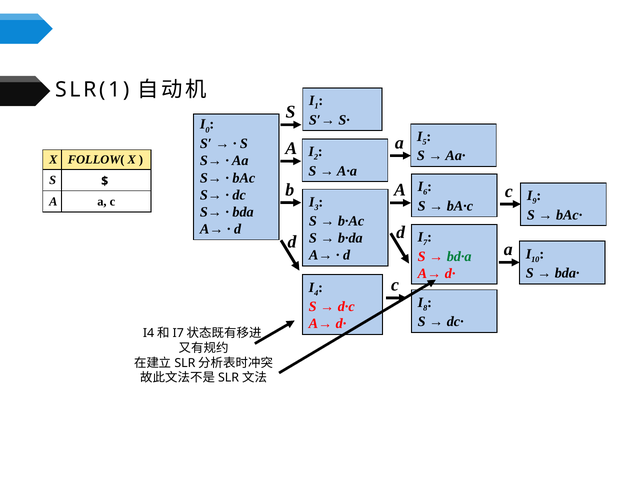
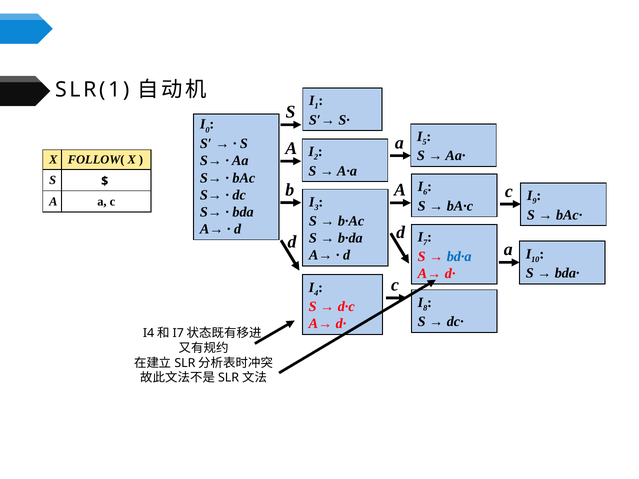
bd·a colour: green -> blue
